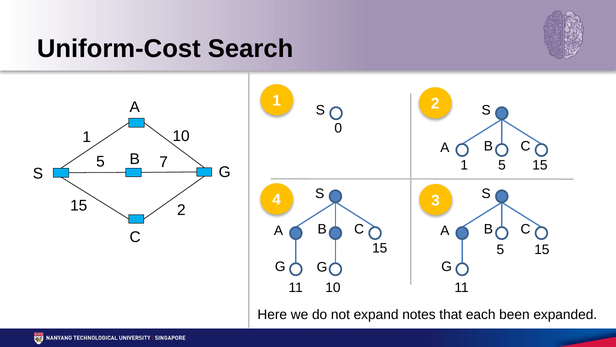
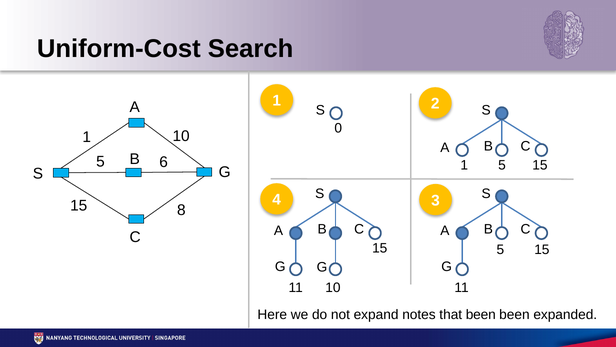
7: 7 -> 6
15 2: 2 -> 8
that each: each -> been
